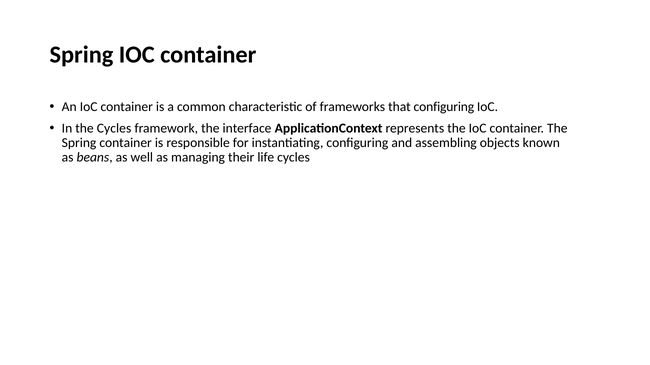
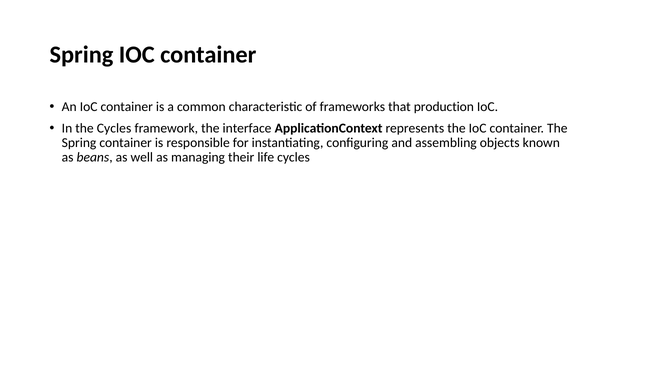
that configuring: configuring -> production
